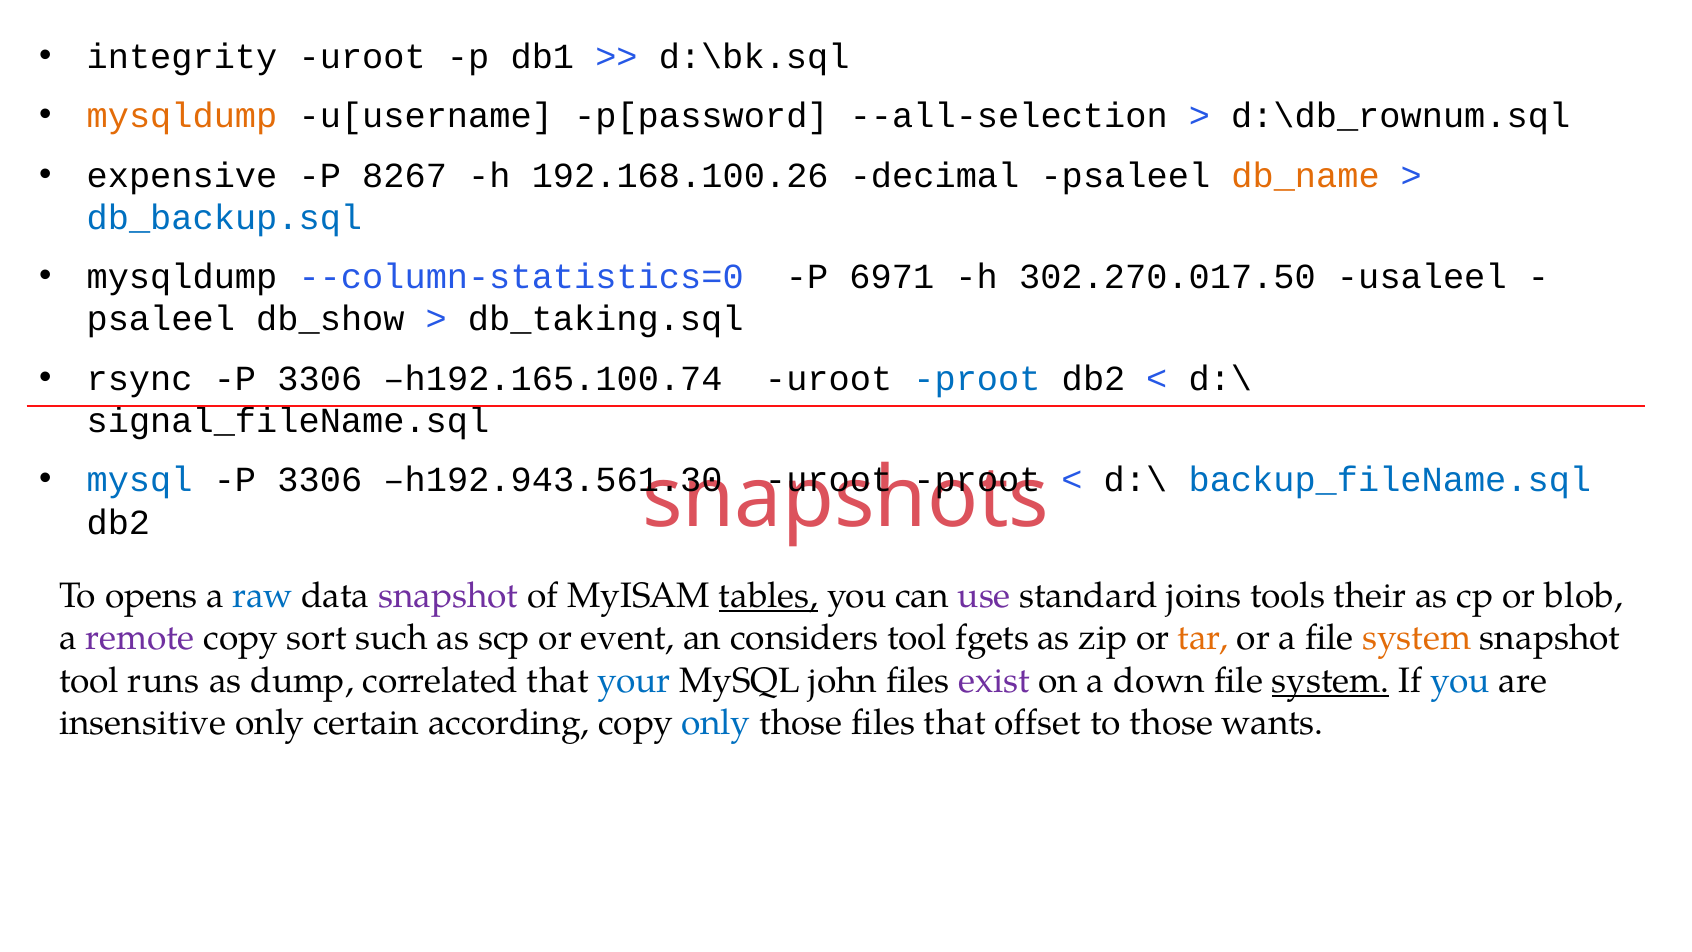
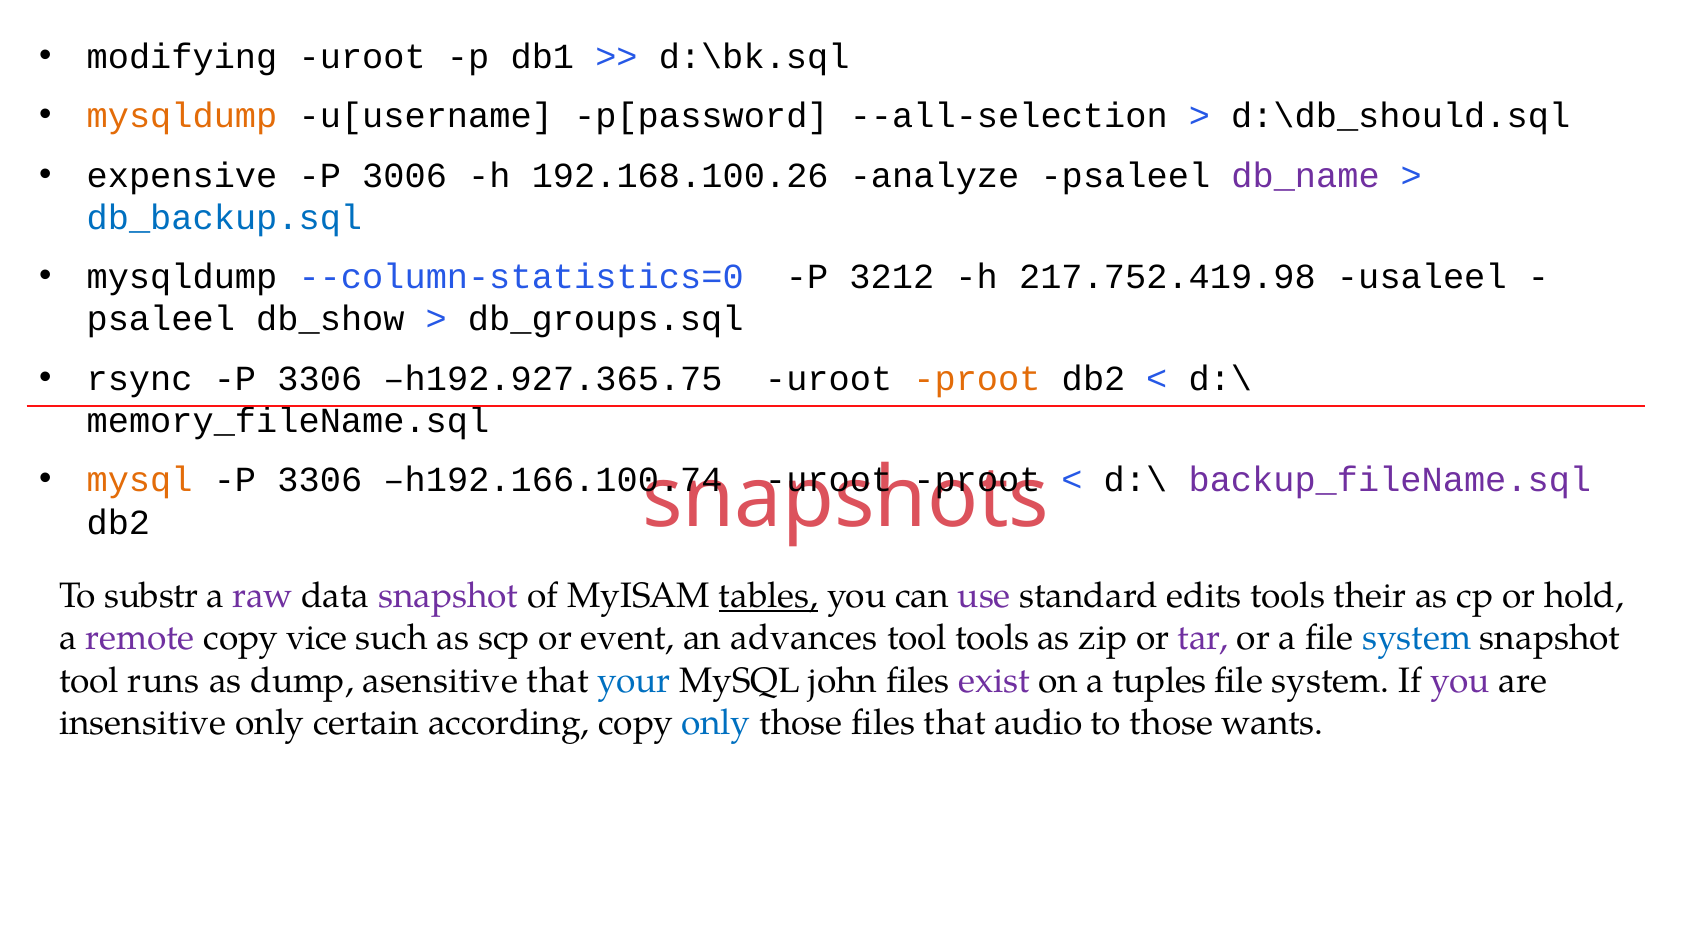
integrity: integrity -> modifying
d:\db_rownum.sql: d:\db_rownum.sql -> d:\db_should.sql
8267: 8267 -> 3006
decimal: decimal -> analyze
db_name colour: orange -> purple
6971: 6971 -> 3212
302.270.017.50: 302.270.017.50 -> 217.752.419.98
db_taking.sql: db_taking.sql -> db_groups.sql
h192.165.100.74: h192.165.100.74 -> h192.927.365.75
proot at (977, 378) colour: blue -> orange
signal_fileName.sql: signal_fileName.sql -> memory_fileName.sql
mysql at (140, 480) colour: blue -> orange
h192.943.561.30: h192.943.561.30 -> h192.166.100.74
backup_fileName.sql colour: blue -> purple
opens: opens -> substr
raw colour: blue -> purple
joins: joins -> edits
blob: blob -> hold
sort: sort -> vice
considers: considers -> advances
tool fgets: fgets -> tools
tar colour: orange -> purple
system at (1417, 638) colour: orange -> blue
correlated: correlated -> asensitive
down: down -> tuples
system at (1331, 680) underline: present -> none
you at (1460, 680) colour: blue -> purple
offset: offset -> audio
